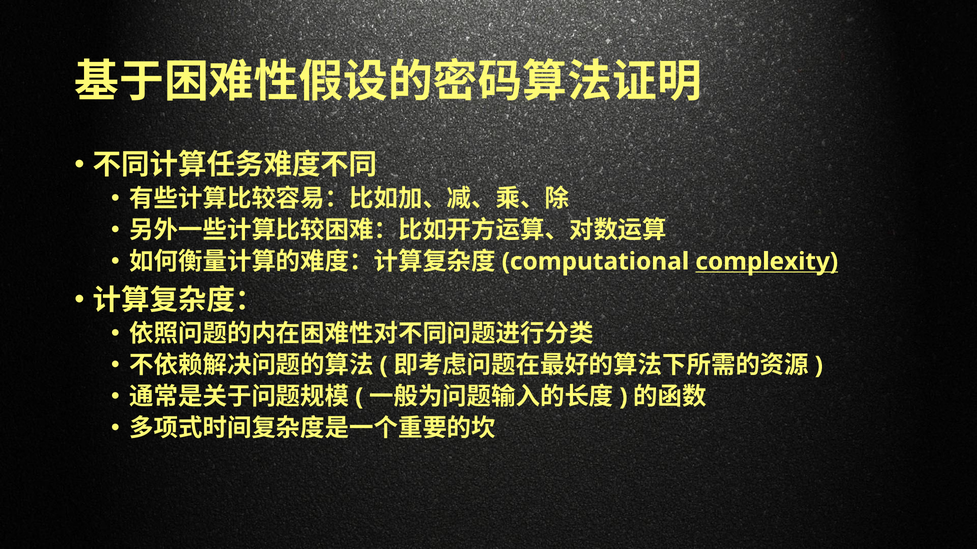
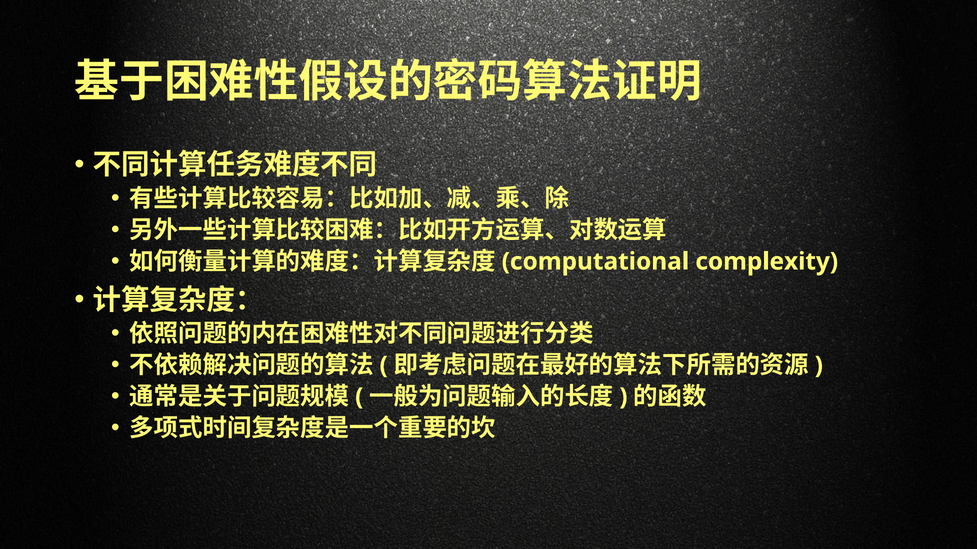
complexity underline: present -> none
